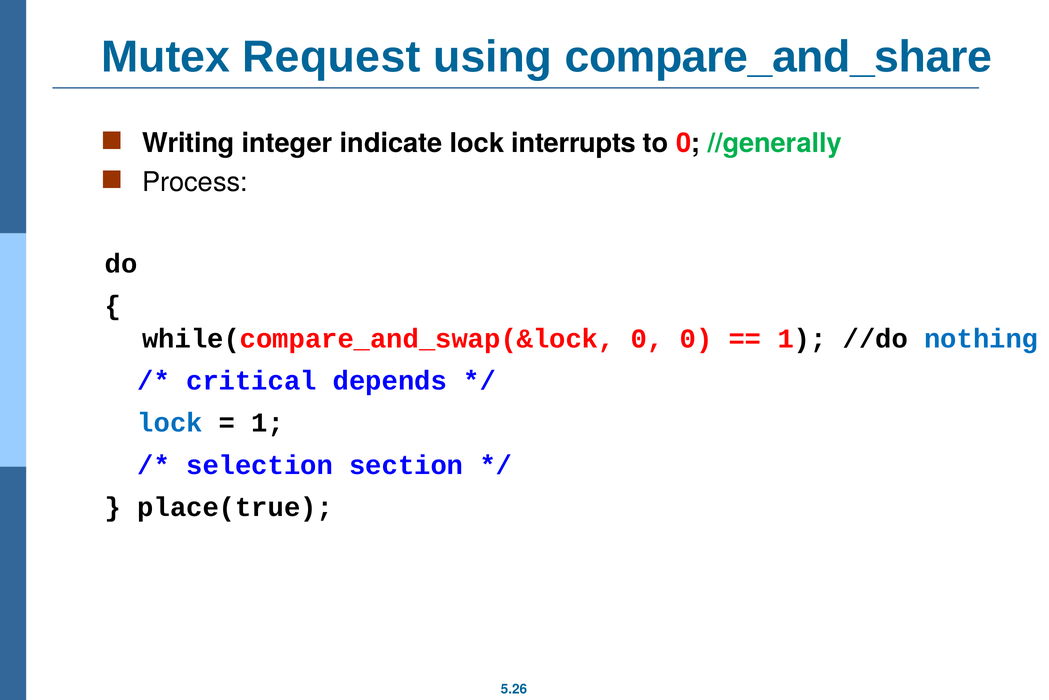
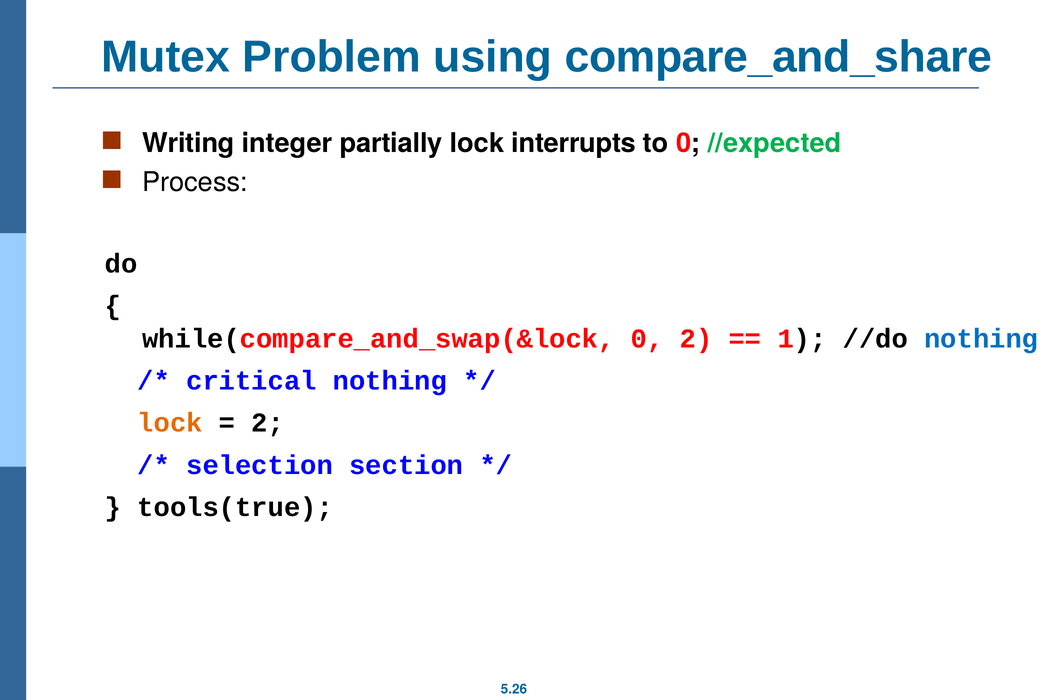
Request: Request -> Problem
indicate: indicate -> partially
//generally: //generally -> //expected
0 0: 0 -> 2
critical depends: depends -> nothing
lock at (170, 423) colour: blue -> orange
1 at (268, 423): 1 -> 2
place(true: place(true -> tools(true
